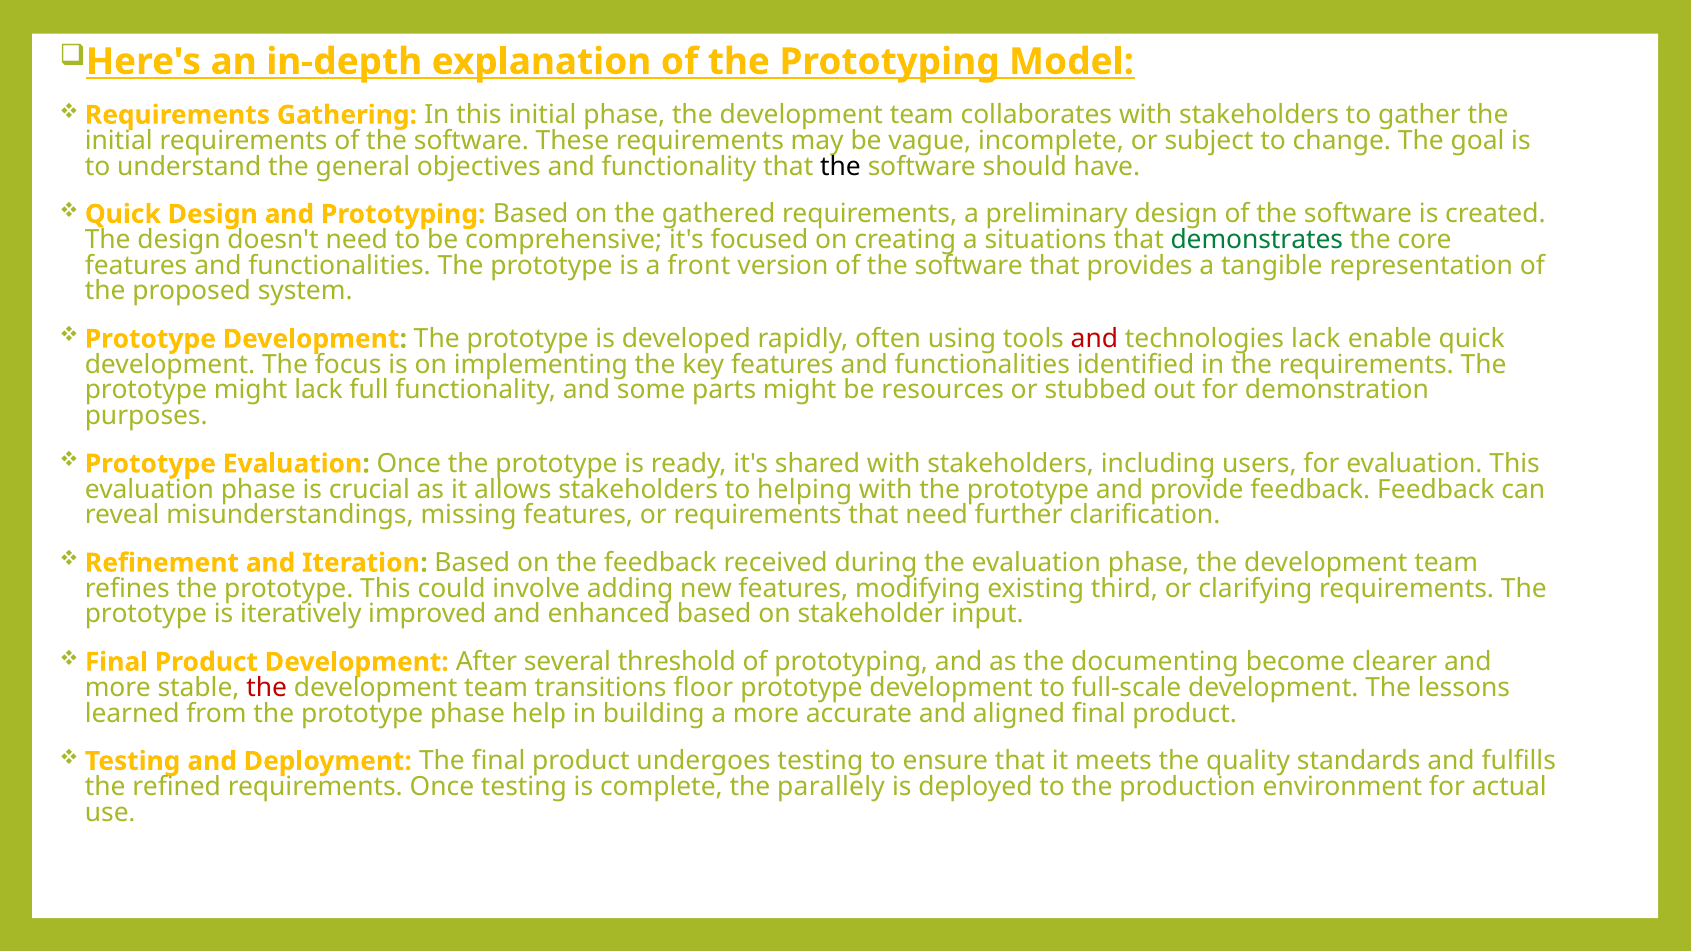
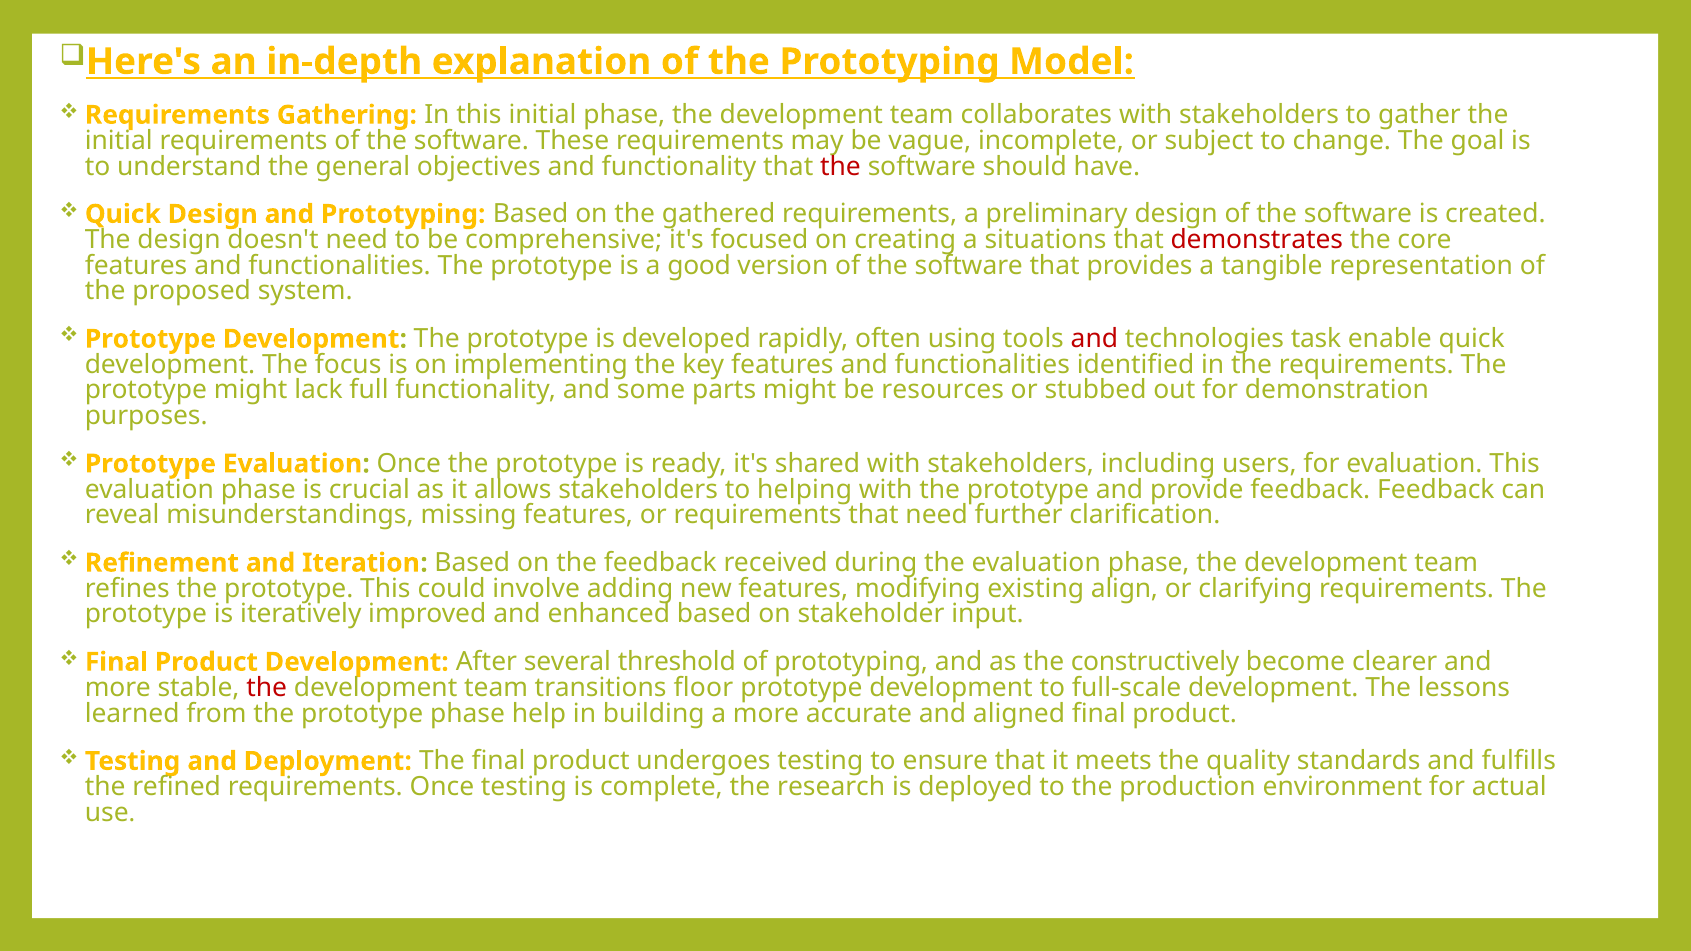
the at (840, 166) colour: black -> red
demonstrates colour: green -> red
front: front -> good
technologies lack: lack -> task
third: third -> align
documenting: documenting -> constructively
parallely: parallely -> research
